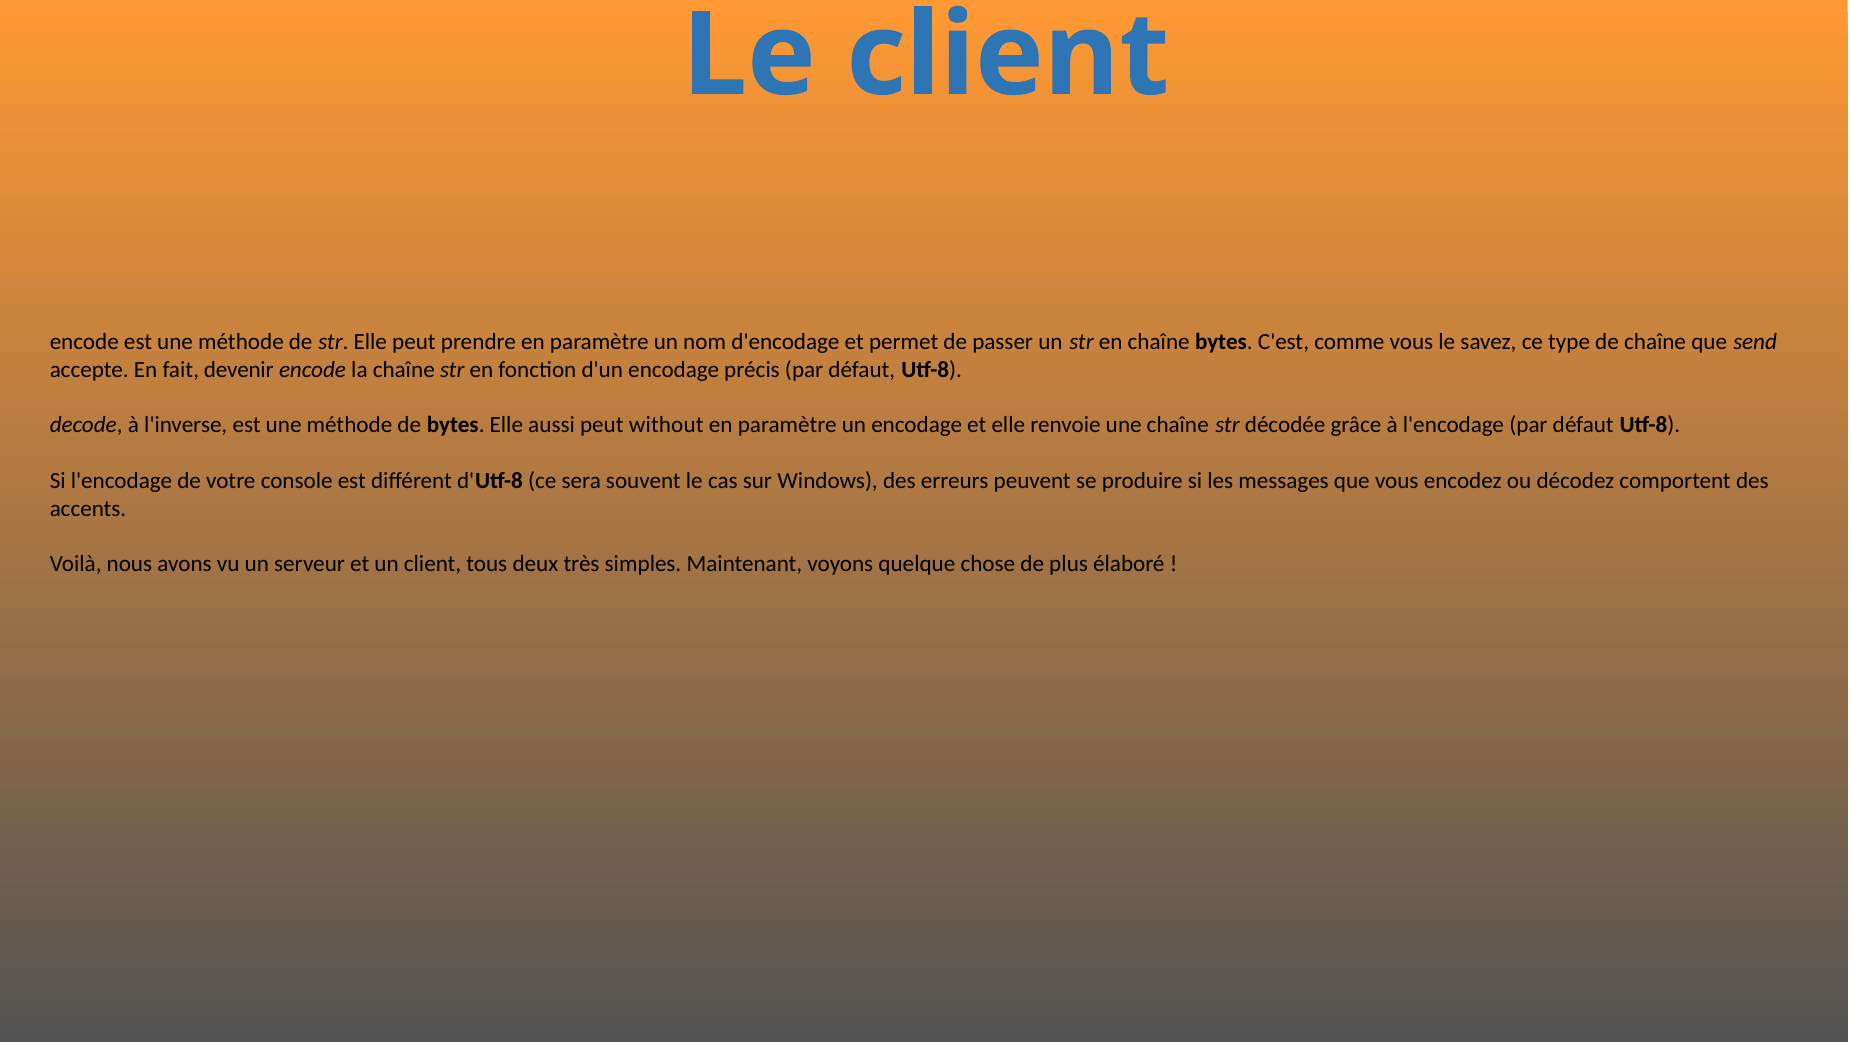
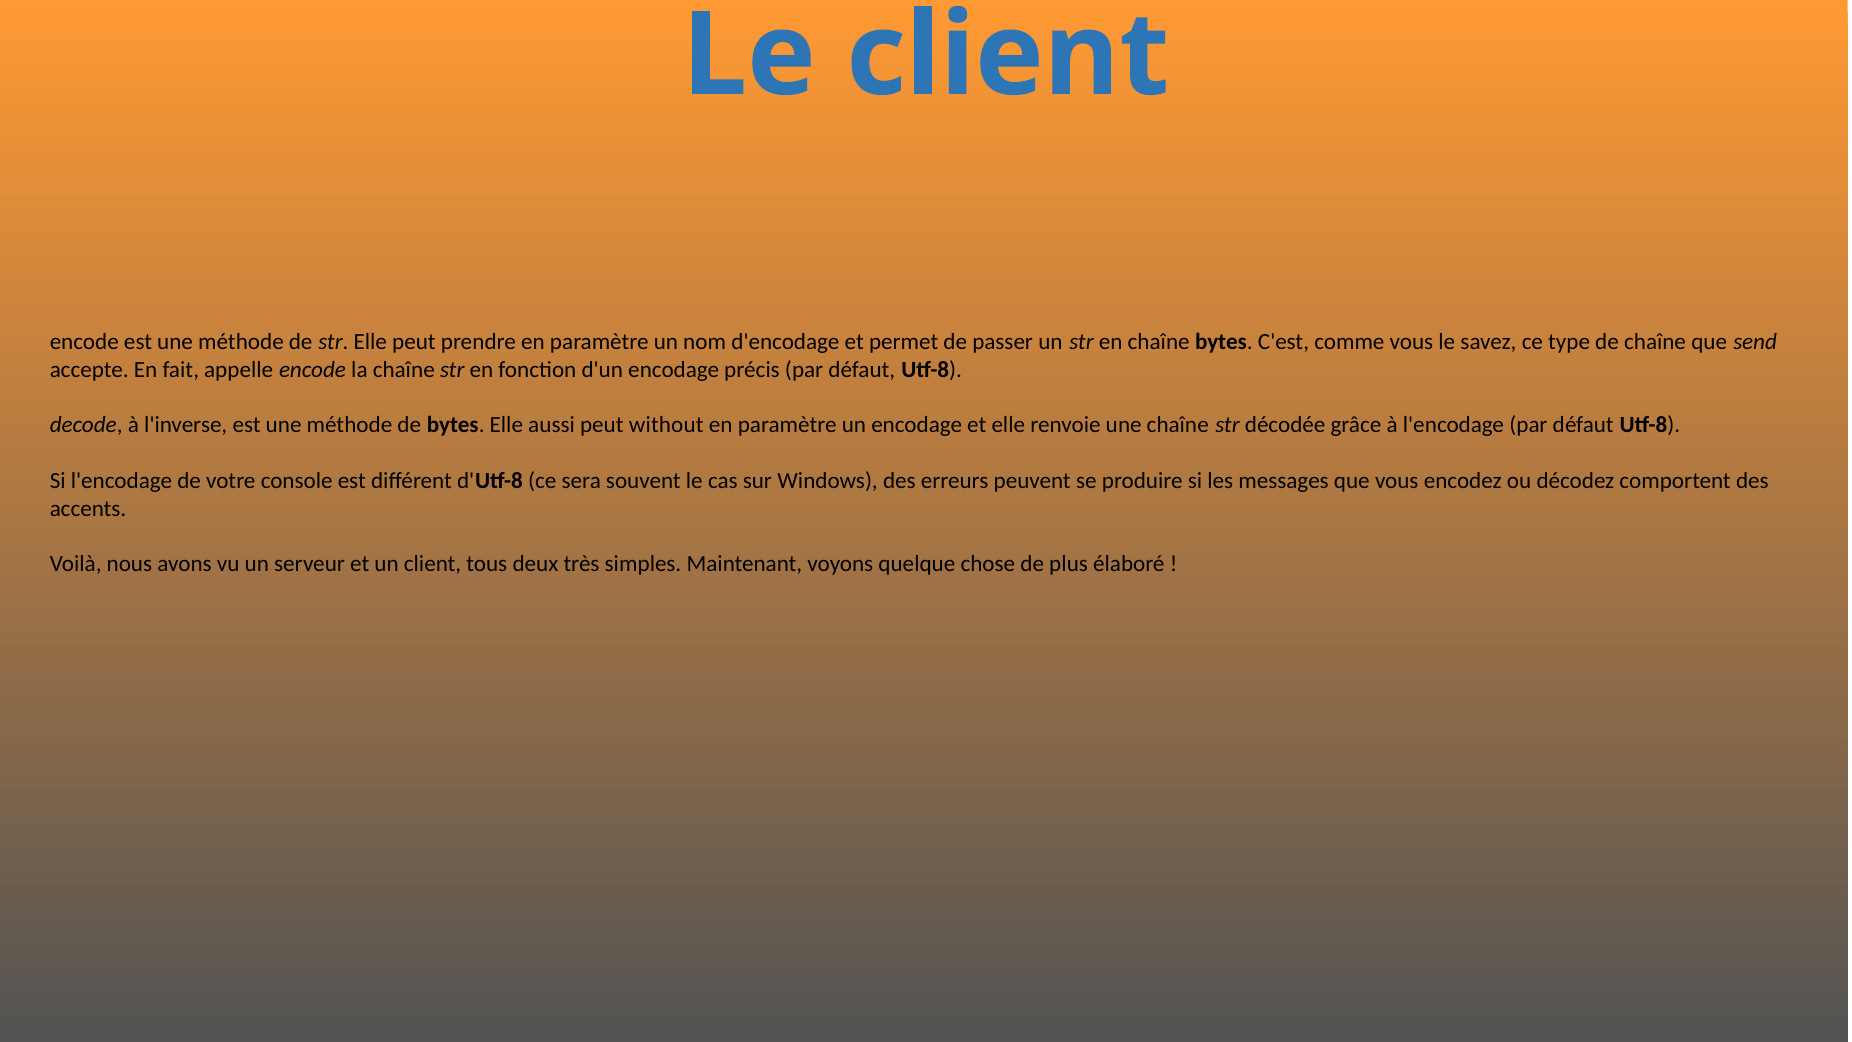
devenir: devenir -> appelle
